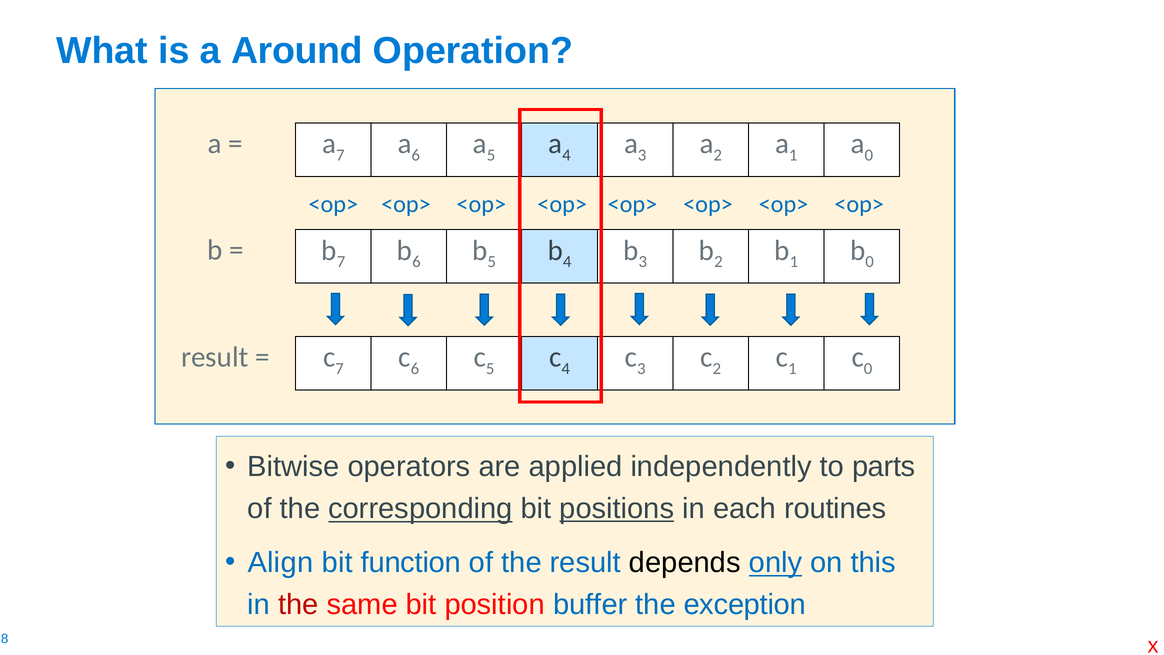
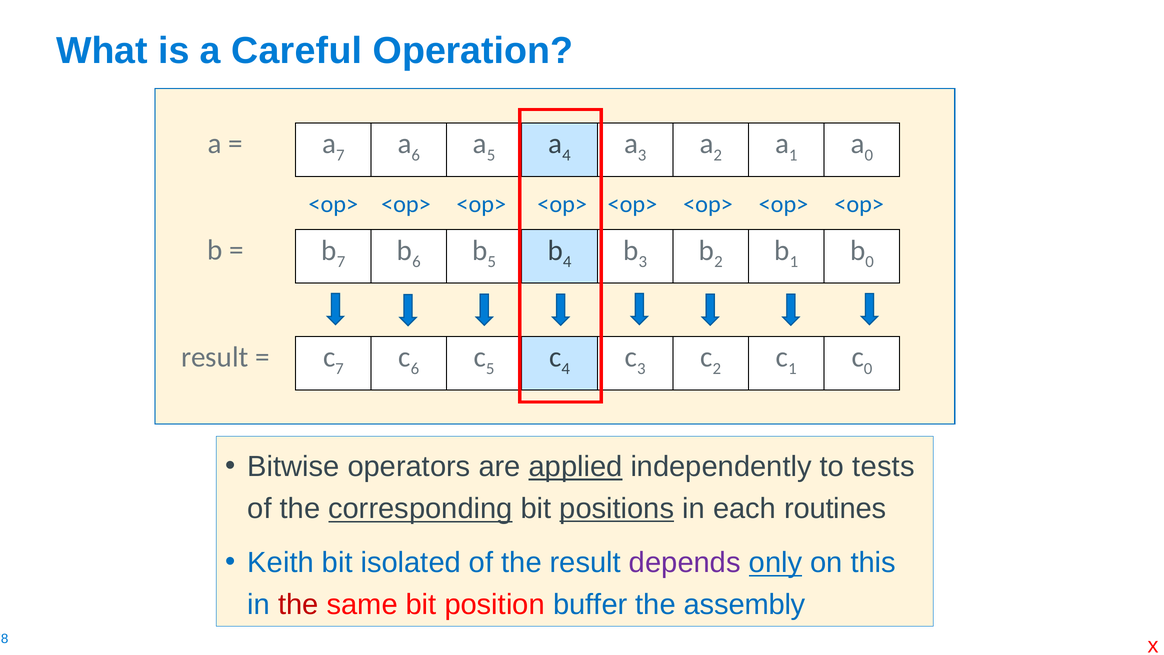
Around: Around -> Careful
applied underline: none -> present
parts: parts -> tests
Align: Align -> Keith
function: function -> isolated
depends colour: black -> purple
exception: exception -> assembly
